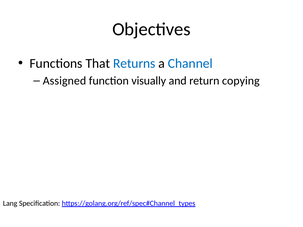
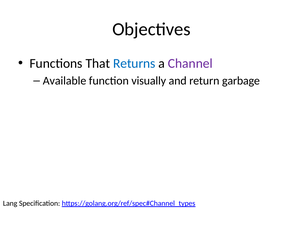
Channel colour: blue -> purple
Assigned: Assigned -> Available
copying: copying -> garbage
